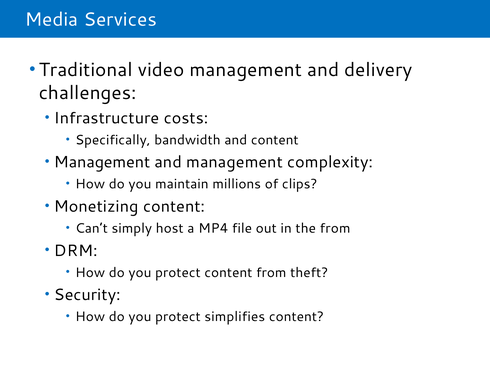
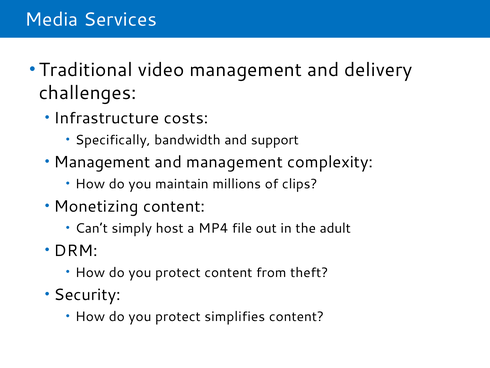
and content: content -> support
the from: from -> adult
